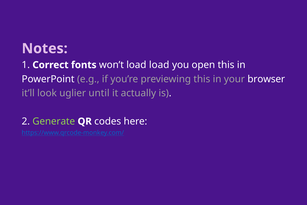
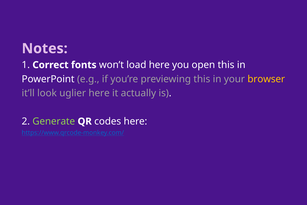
load load: load -> here
browser colour: white -> yellow
uglier until: until -> here
